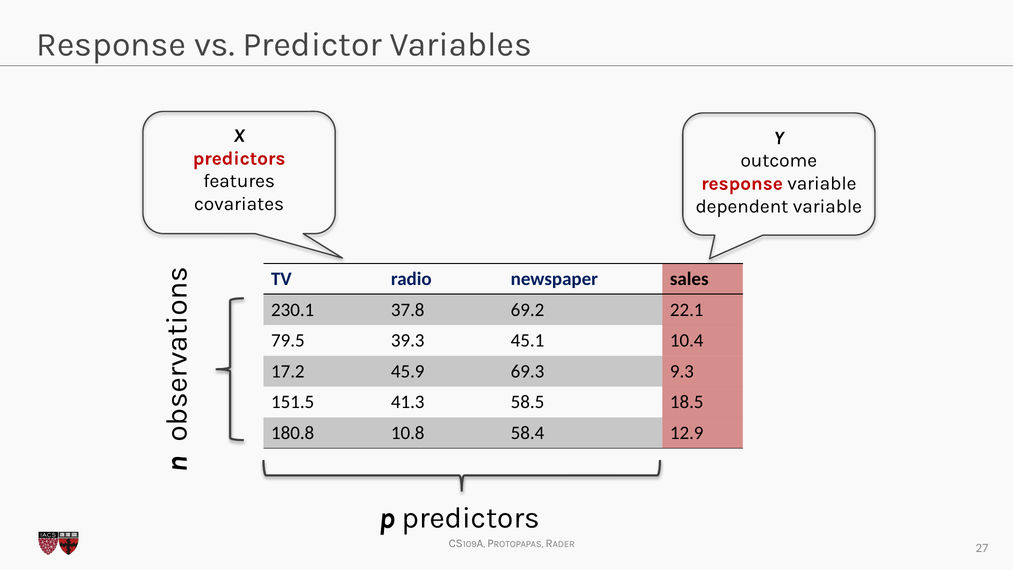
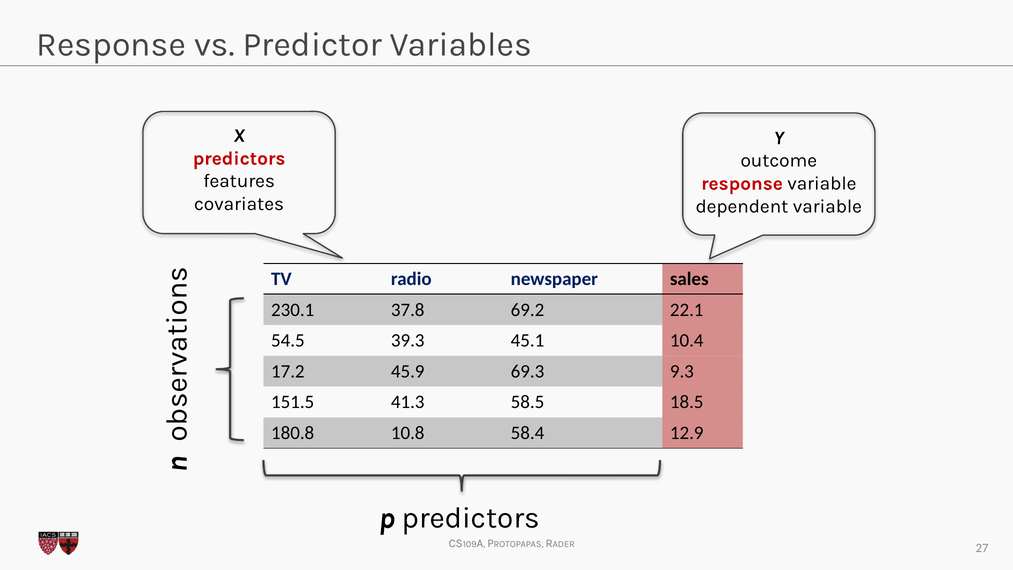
79.5: 79.5 -> 54.5
